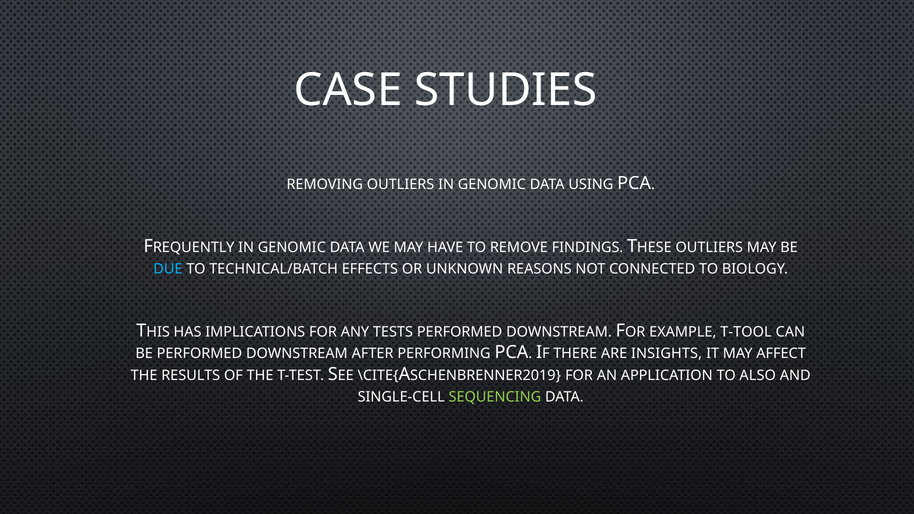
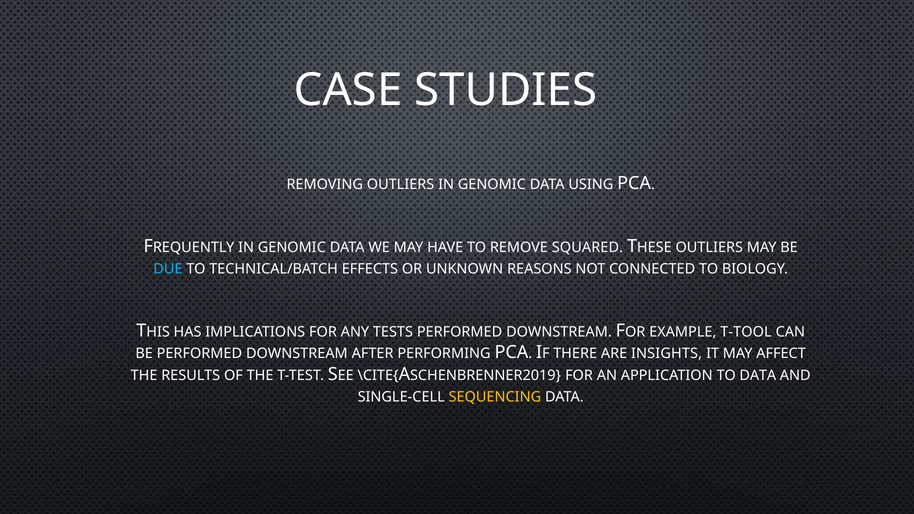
FINDINGS: FINDINGS -> SQUARED
TO ALSO: ALSO -> DATA
SEQUENCING colour: light green -> yellow
